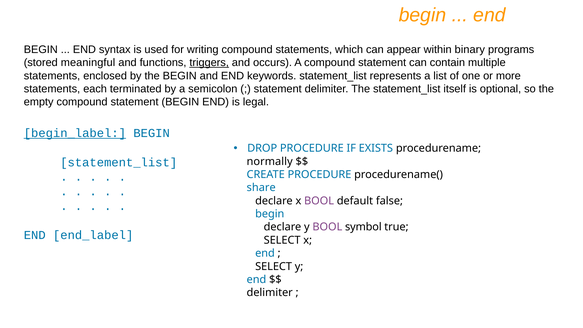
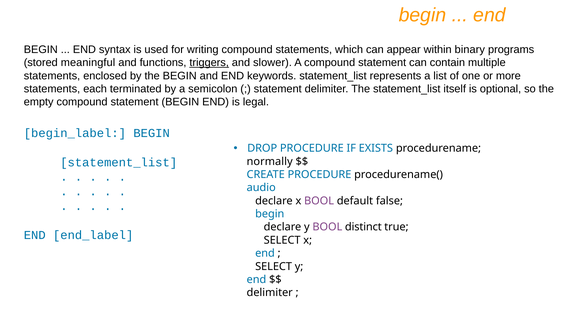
occurs: occurs -> slower
begin_label underline: present -> none
share: share -> audio
symbol: symbol -> distinct
